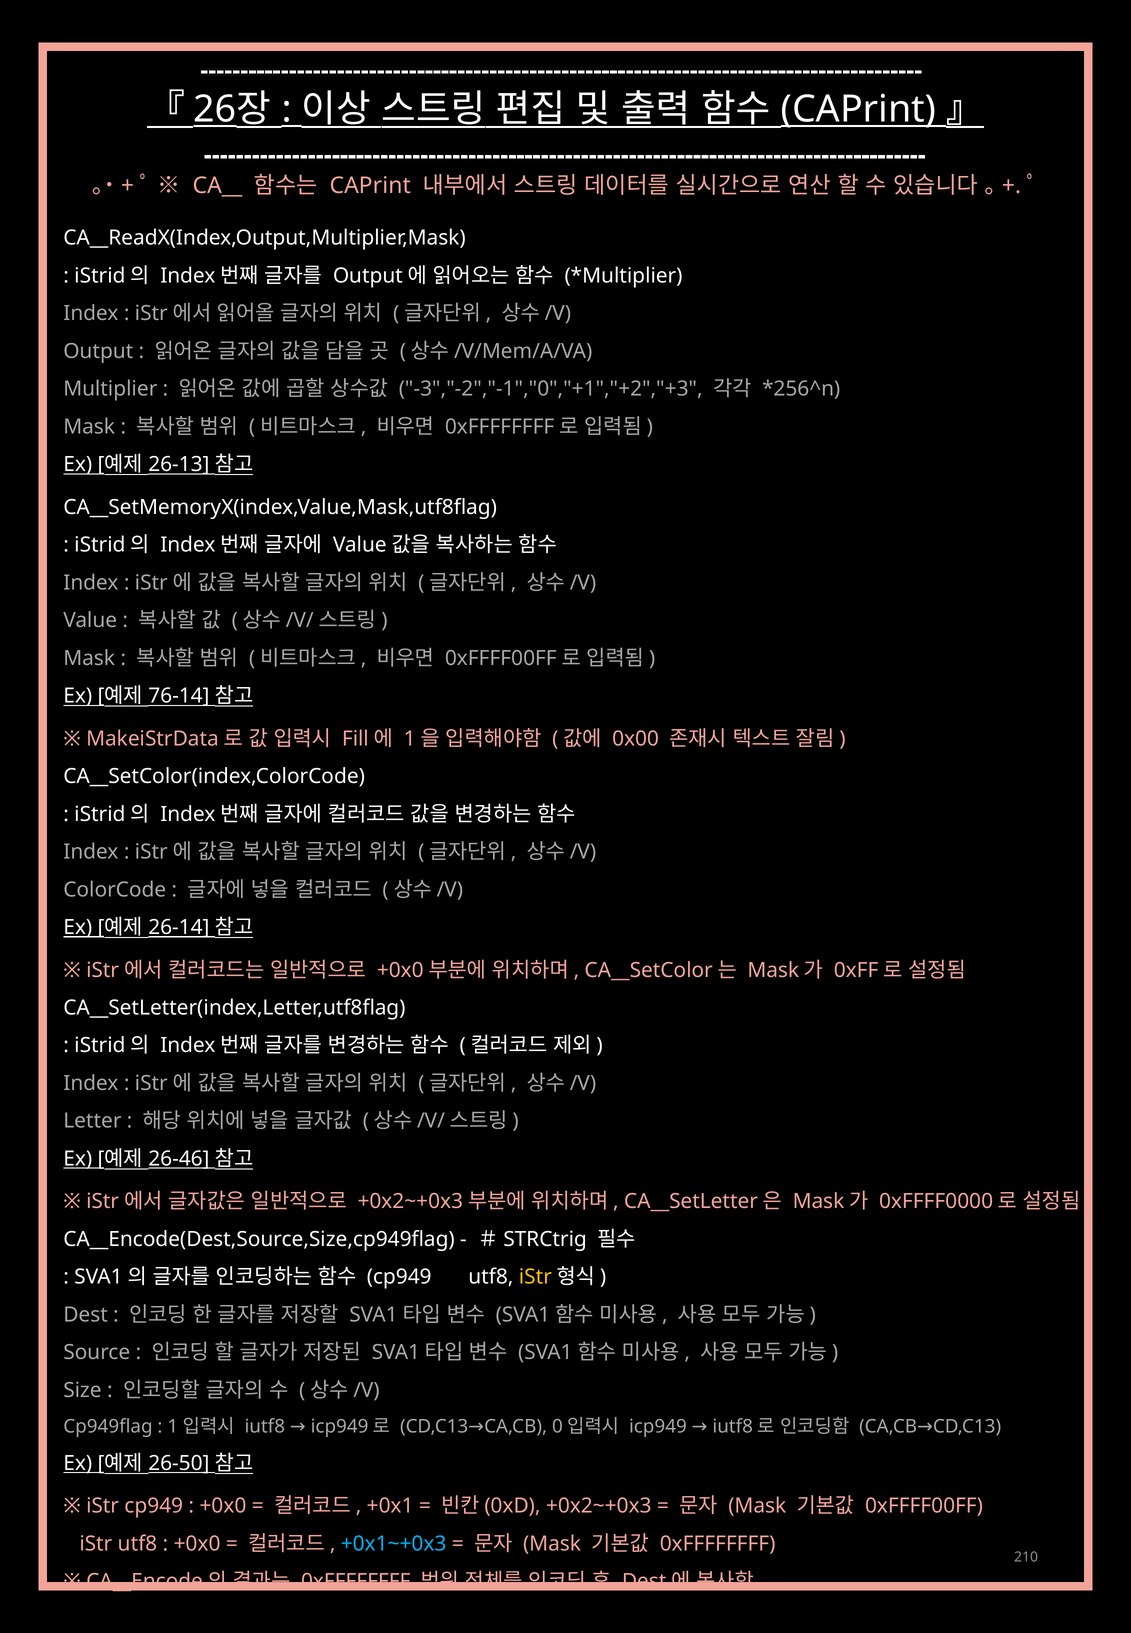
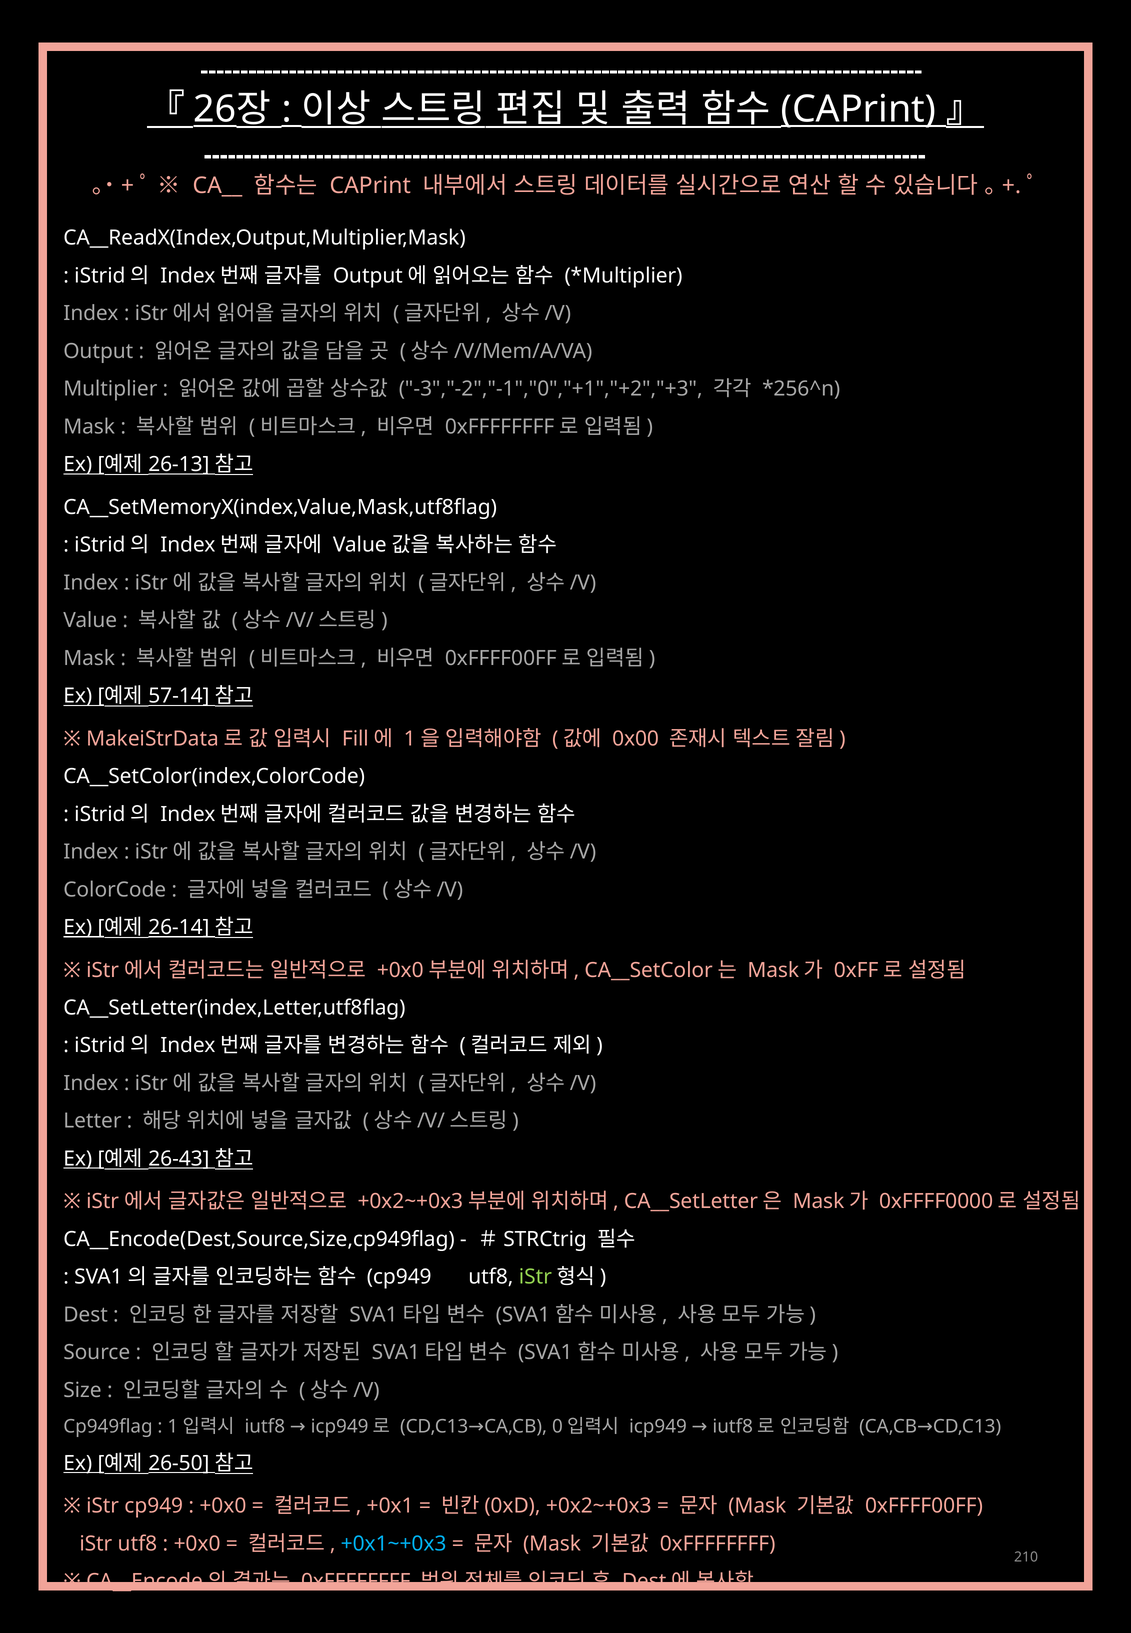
76-14: 76-14 -> 57-14
26-46: 26-46 -> 26-43
iStr at (535, 1278) colour: yellow -> light green
